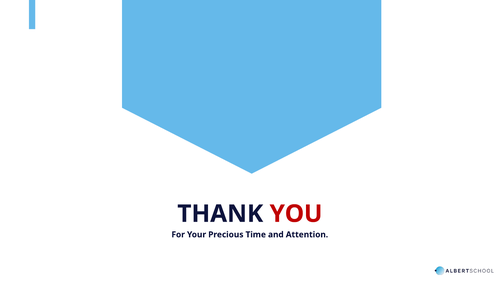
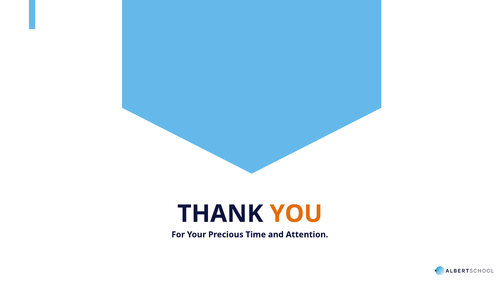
YOU colour: red -> orange
